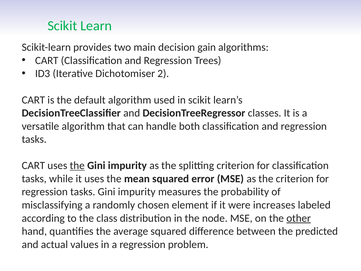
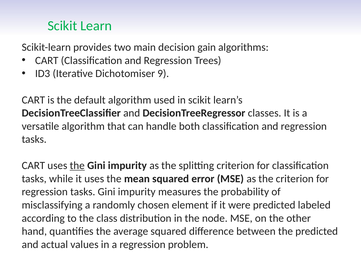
2: 2 -> 9
were increases: increases -> predicted
other underline: present -> none
